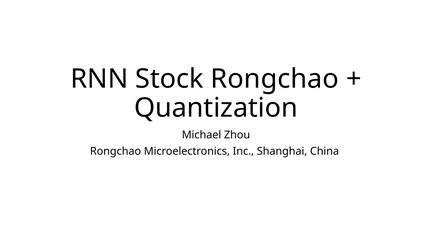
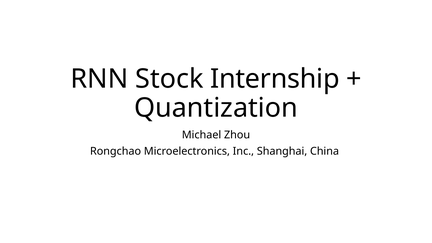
Stock Rongchao: Rongchao -> Internship
